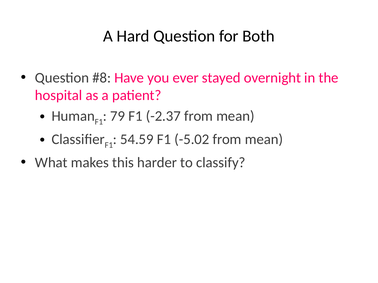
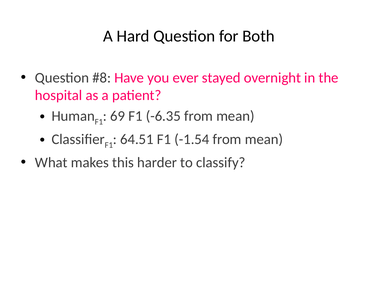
79: 79 -> 69
-2.37: -2.37 -> -6.35
54.59: 54.59 -> 64.51
-5.02: -5.02 -> -1.54
